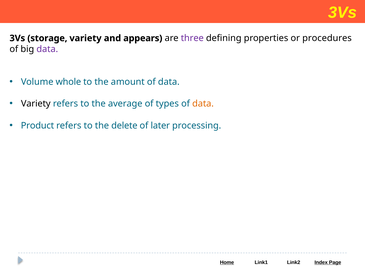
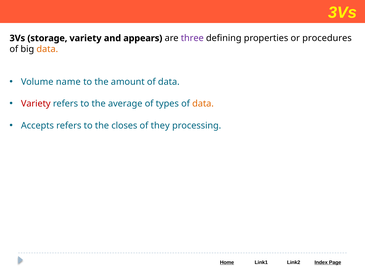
data at (47, 49) colour: purple -> orange
whole: whole -> name
Variety at (36, 104) colour: black -> red
Product: Product -> Accepts
delete: delete -> closes
later: later -> they
